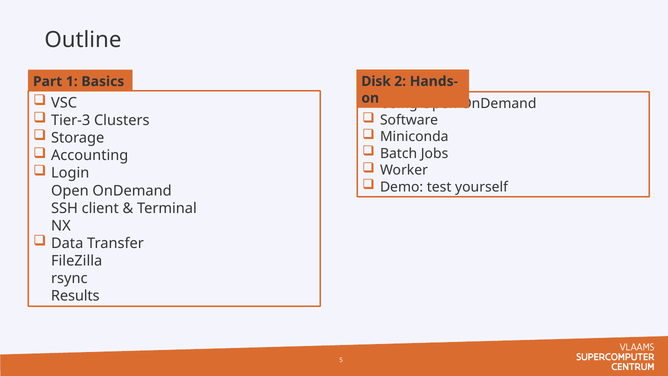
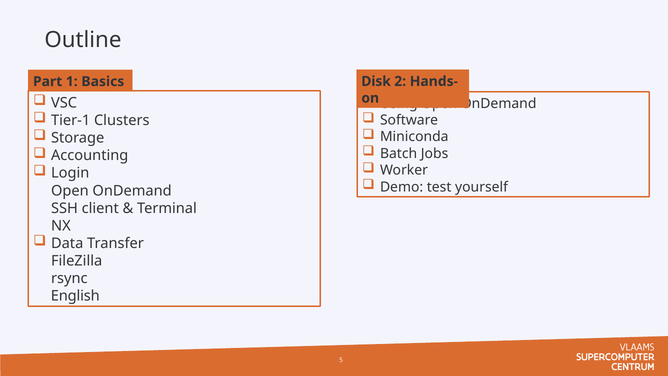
Tier-3: Tier-3 -> Tier-1
Results: Results -> English
